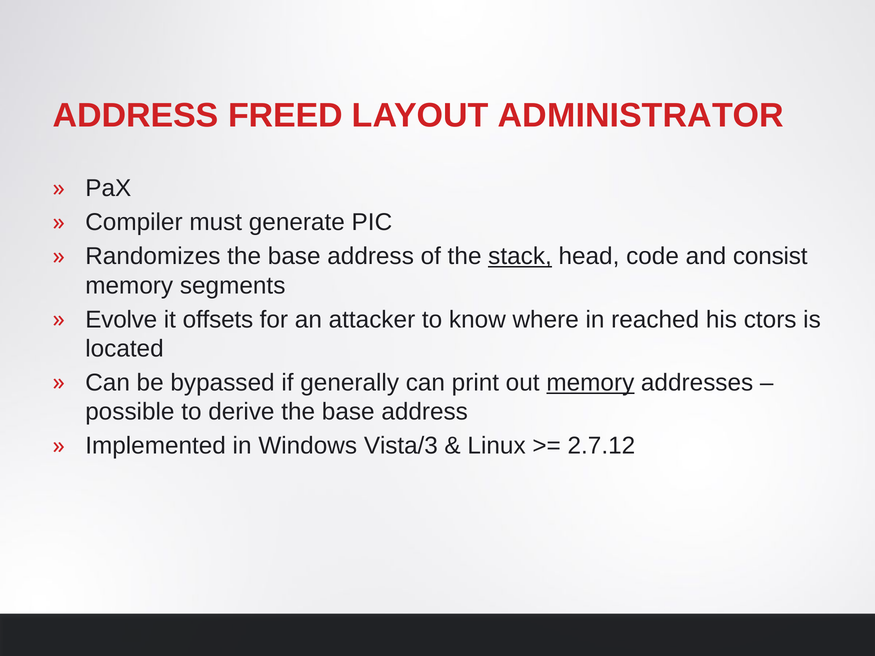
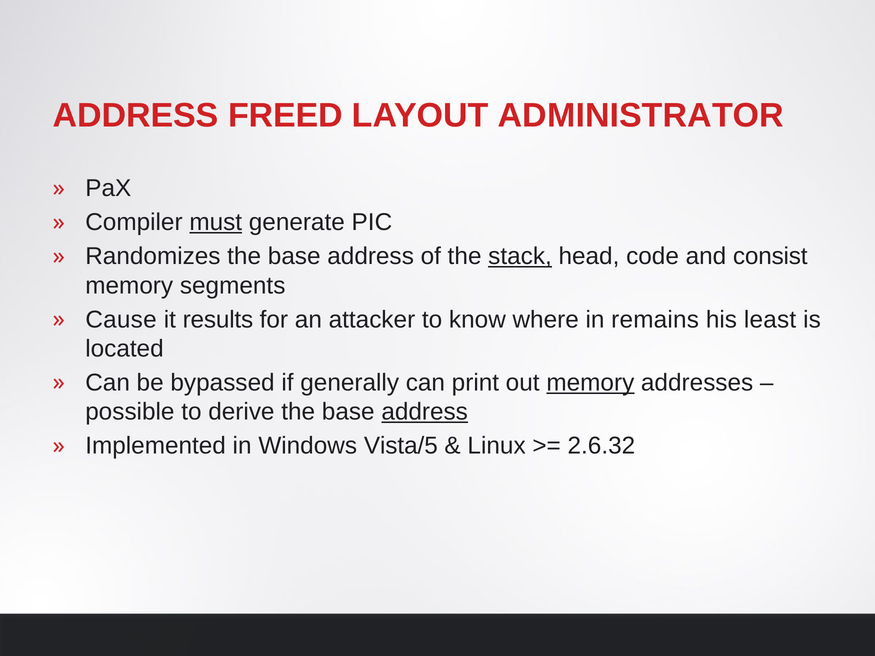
must underline: none -> present
Evolve: Evolve -> Cause
offsets: offsets -> results
reached: reached -> remains
ctors: ctors -> least
address at (425, 412) underline: none -> present
Vista/3: Vista/3 -> Vista/5
2.7.12: 2.7.12 -> 2.6.32
